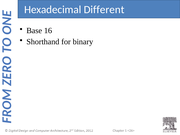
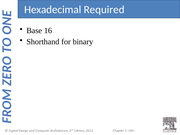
Different: Different -> Required
